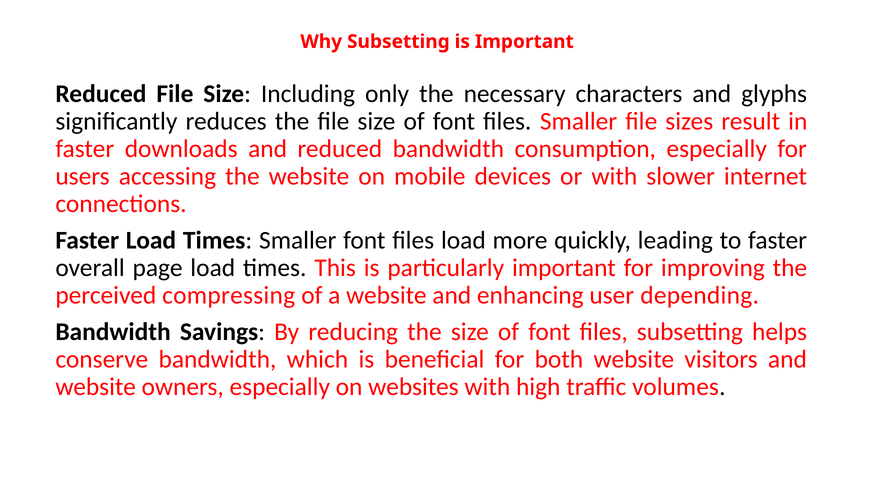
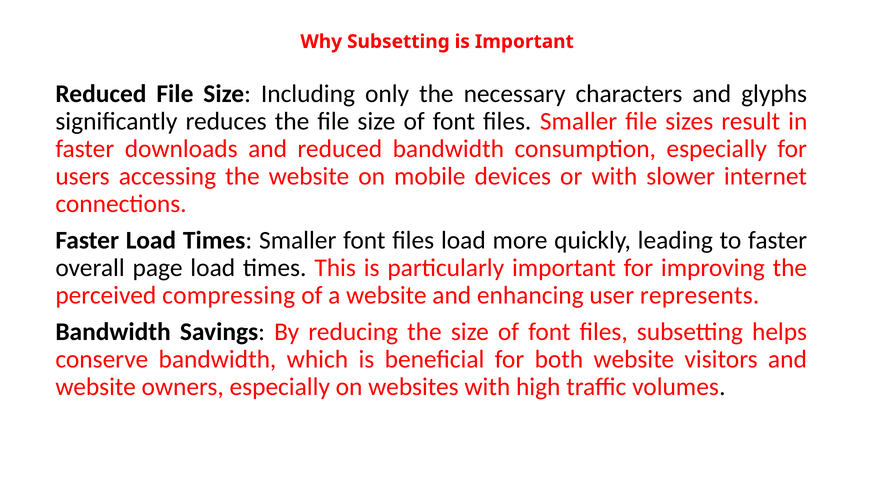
depending: depending -> represents
